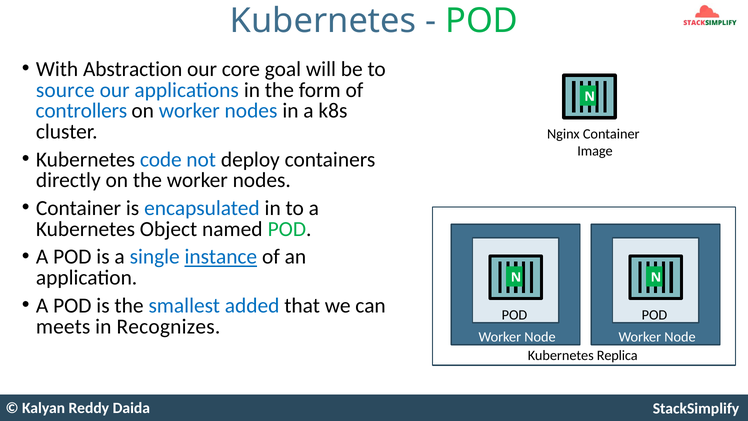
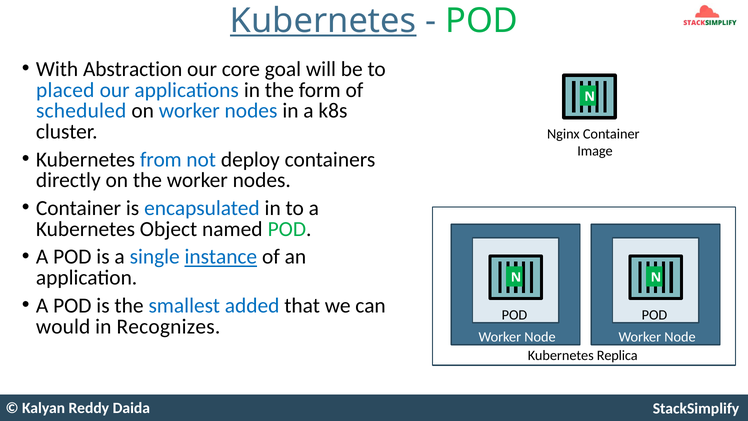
Kubernetes at (323, 21) underline: none -> present
source: source -> placed
controllers: controllers -> scheduled
code: code -> from
meets: meets -> would
